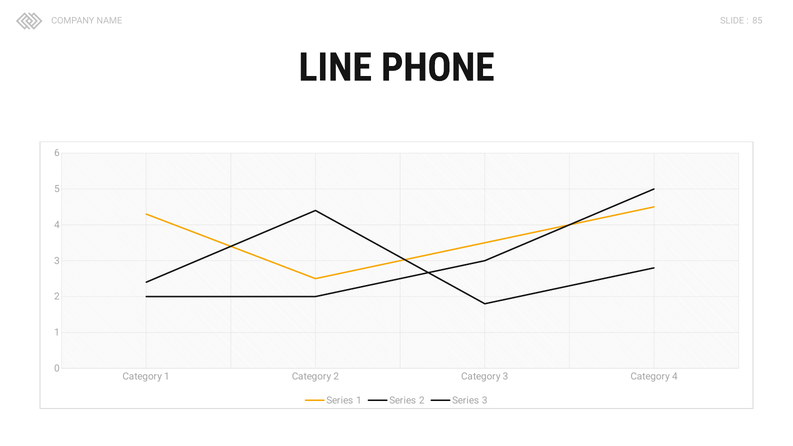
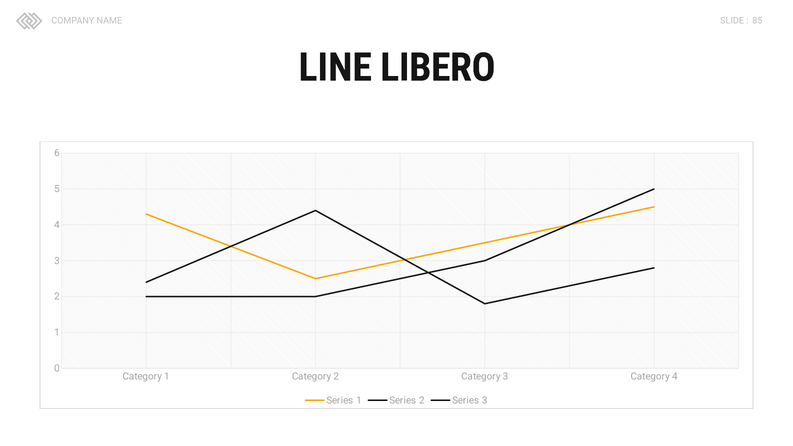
PHONE: PHONE -> LIBERO
